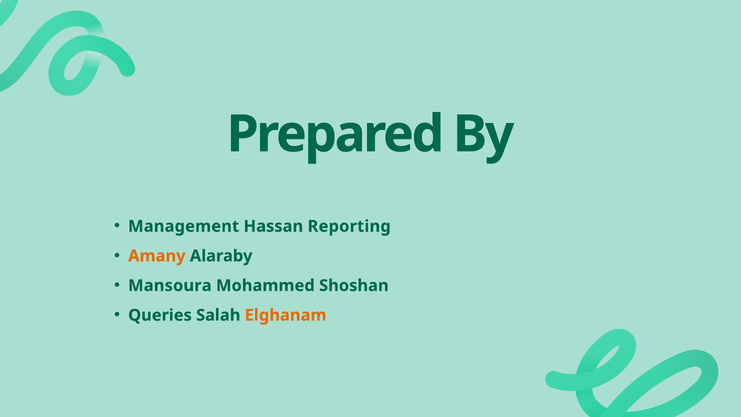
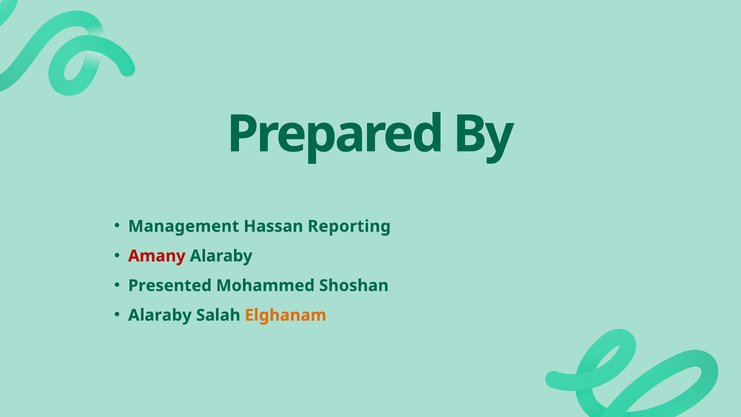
Amany colour: orange -> red
Mansoura: Mansoura -> Presented
Queries at (160, 315): Queries -> Alaraby
